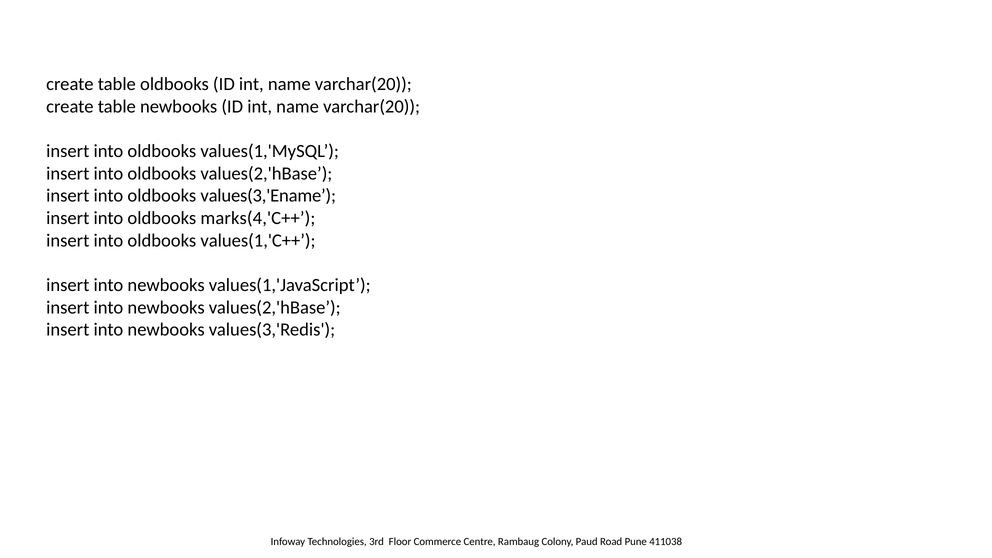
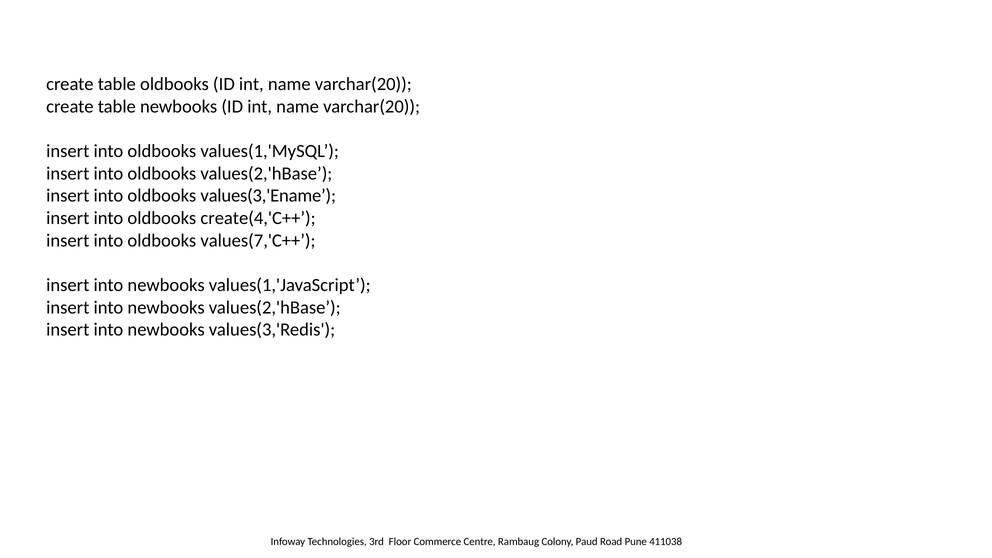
marks(4,'C++: marks(4,'C++ -> create(4,'C++
values(1,'C++: values(1,'C++ -> values(7,'C++
